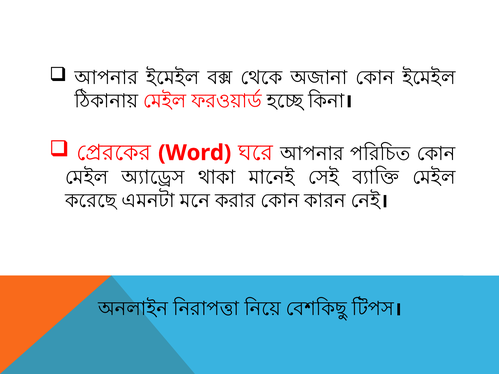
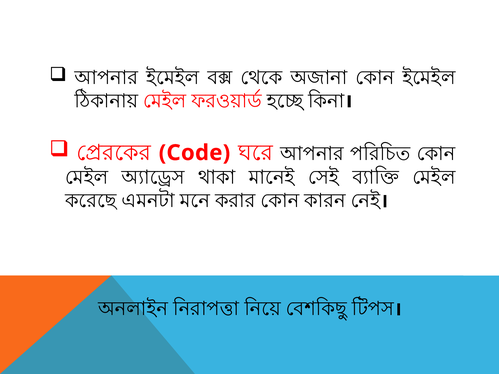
Word: Word -> Code
